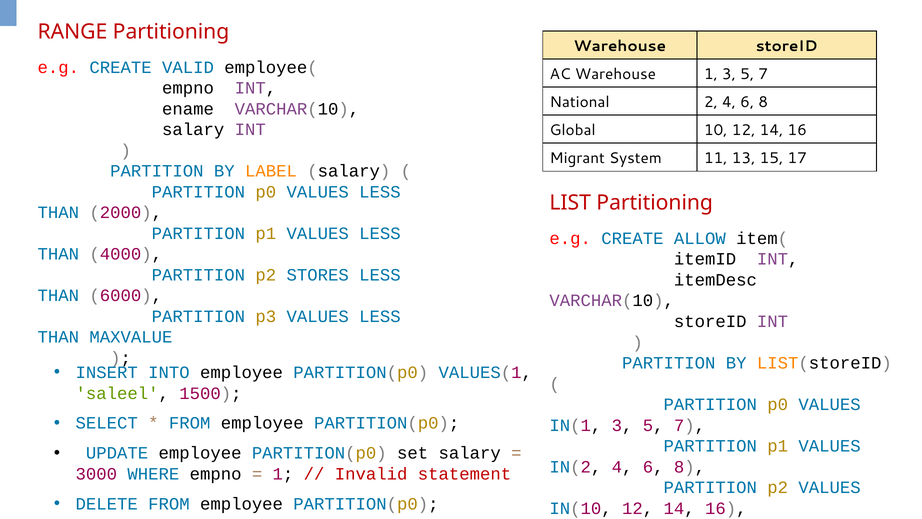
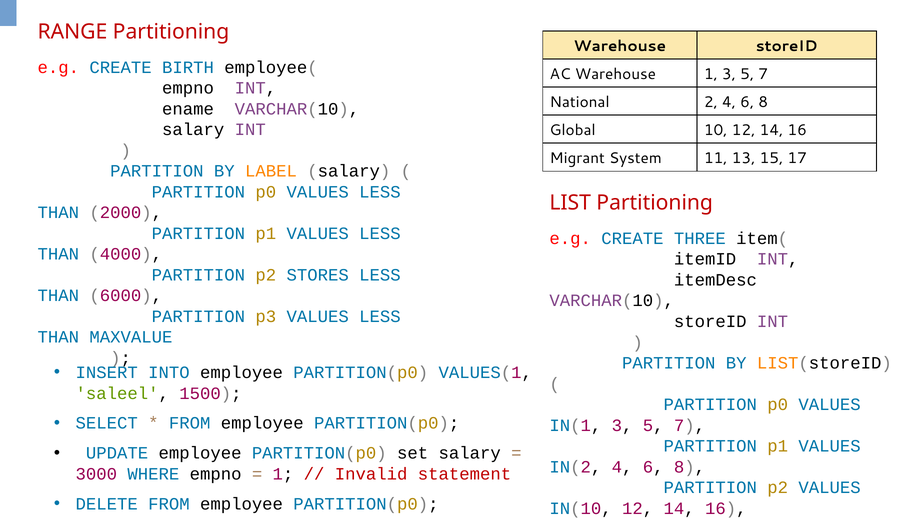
VALID: VALID -> BIRTH
ALLOW: ALLOW -> THREE
